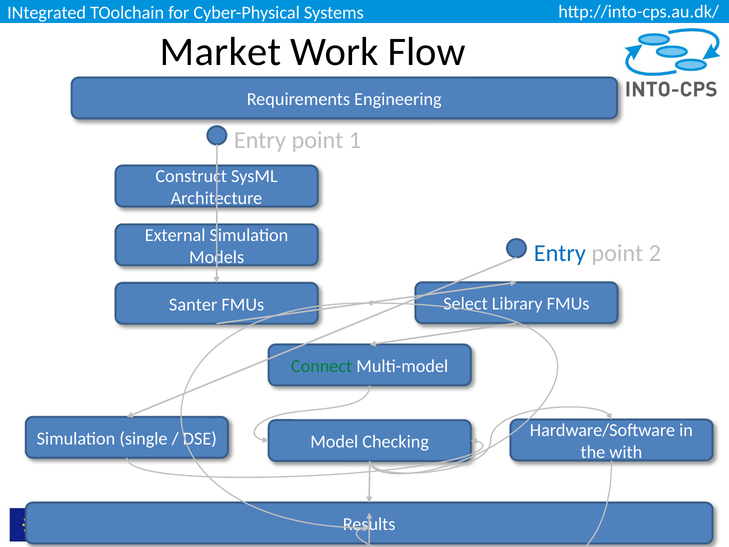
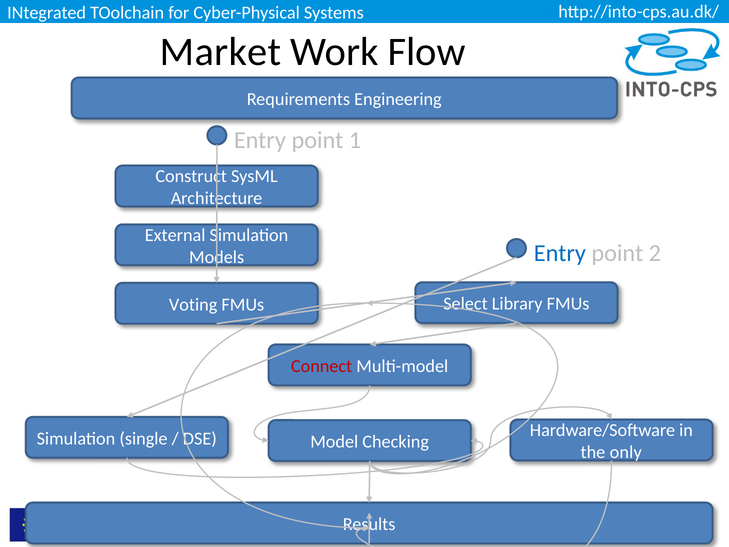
Santer: Santer -> Voting
Connect colour: green -> red
with: with -> only
